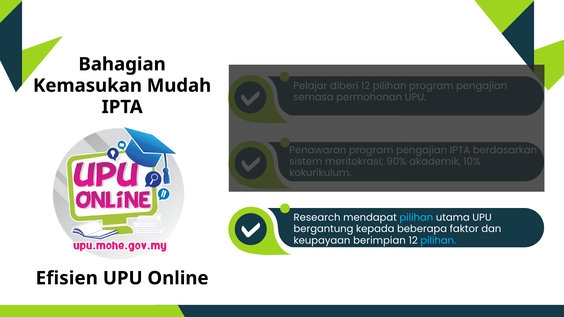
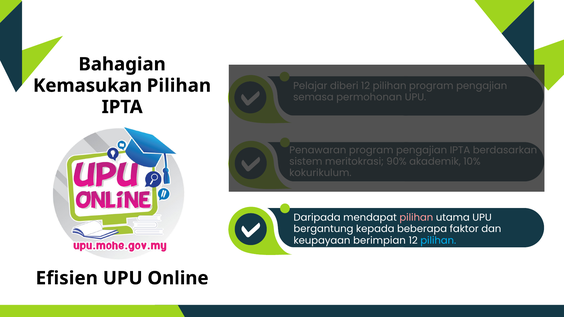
Kemasukan Mudah: Mudah -> Pilihan
Research: Research -> Daripada
pilihan at (416, 218) colour: light blue -> pink
